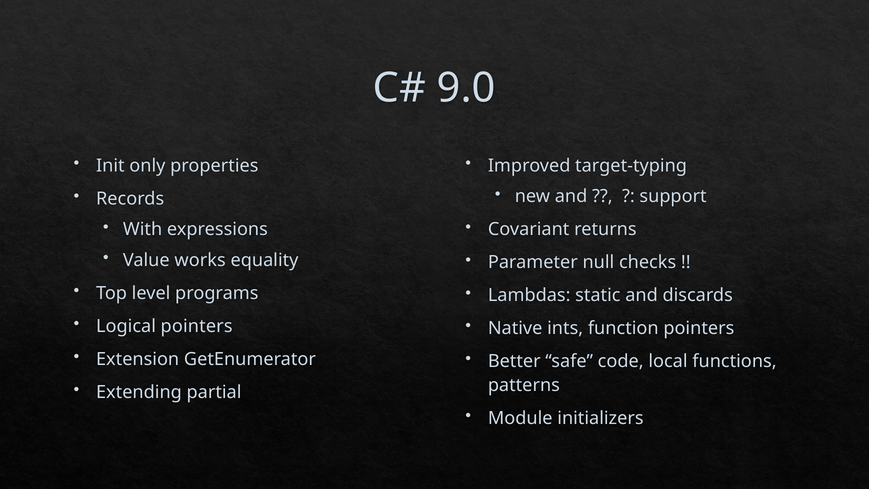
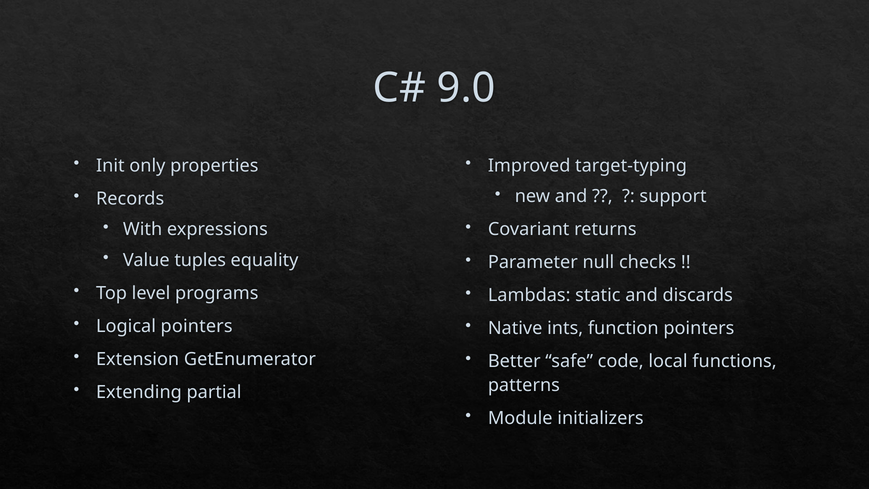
works: works -> tuples
